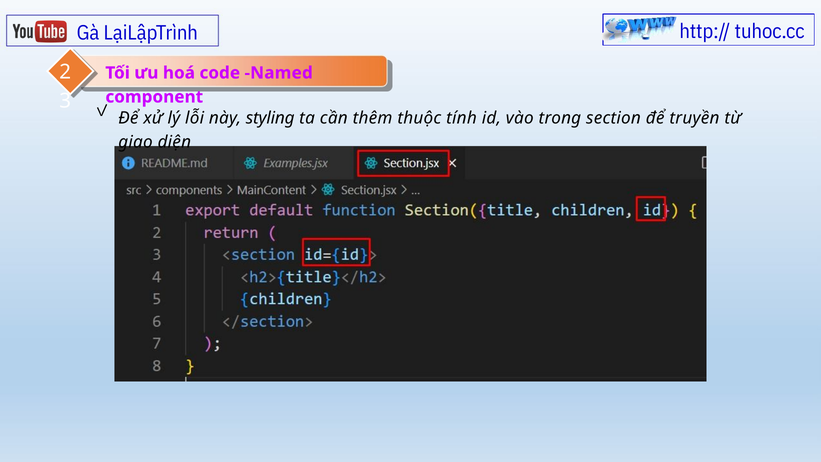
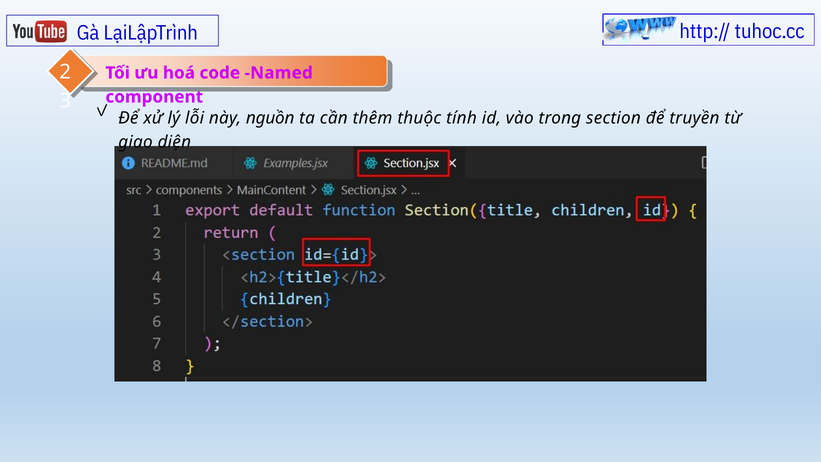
styling: styling -> nguồn
